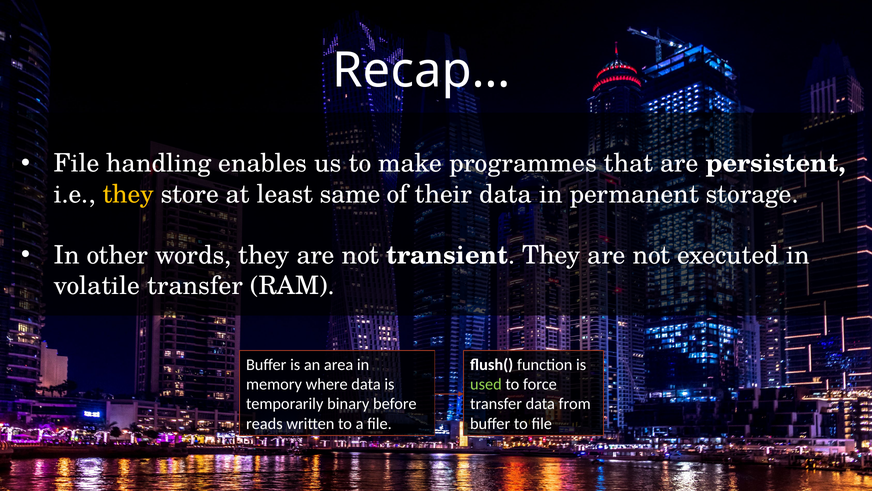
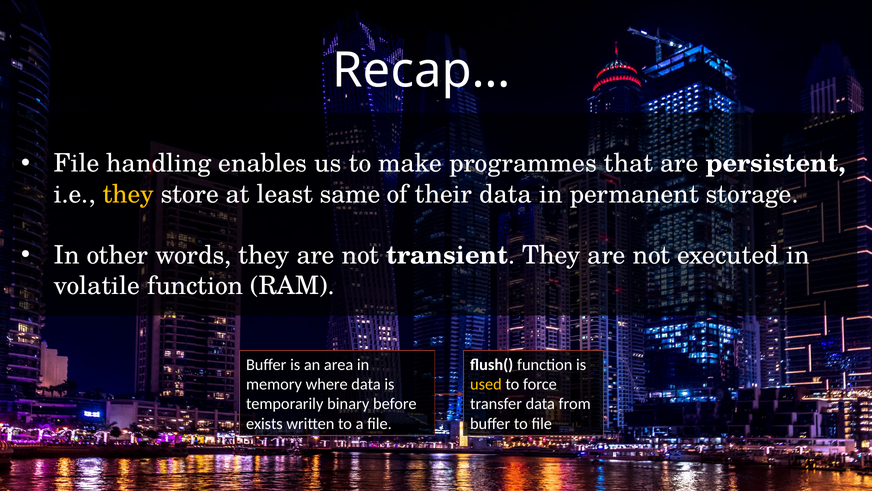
volatile transfer: transfer -> function
used colour: light green -> yellow
reads: reads -> exists
